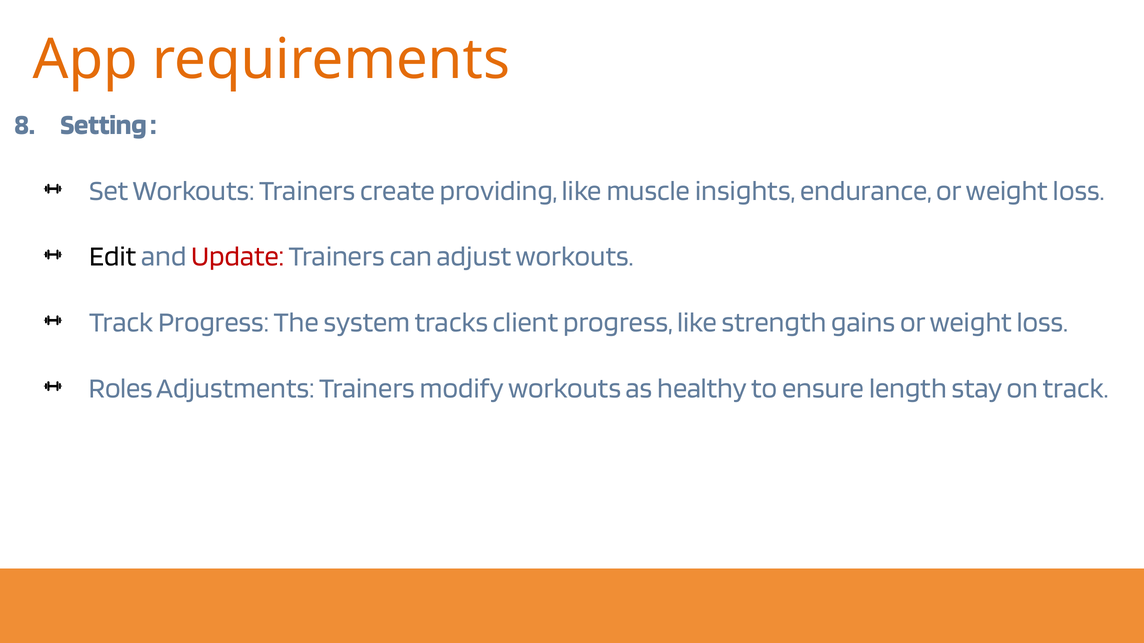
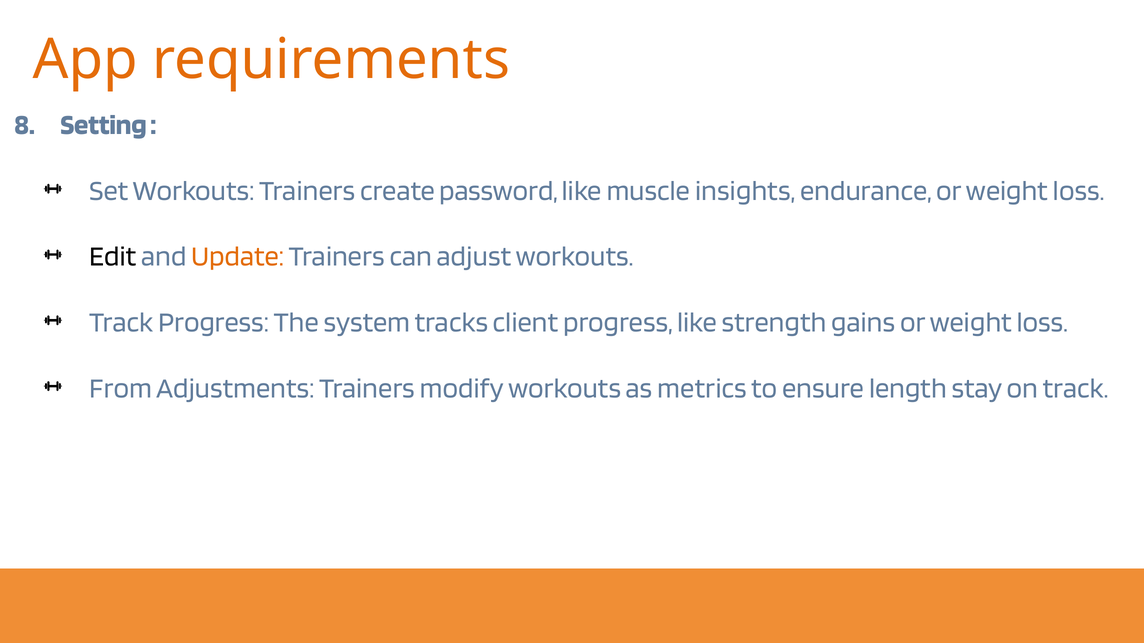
providing: providing -> password
Update colour: red -> orange
Roles: Roles -> From
healthy: healthy -> metrics
